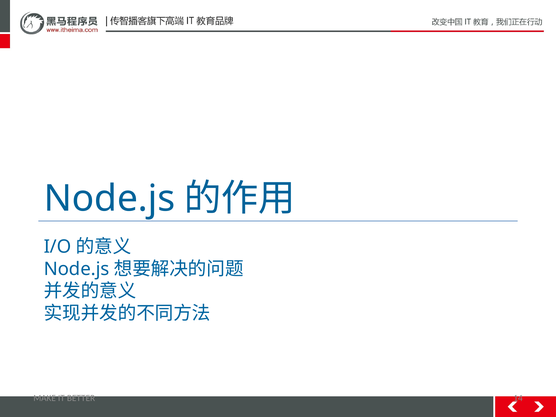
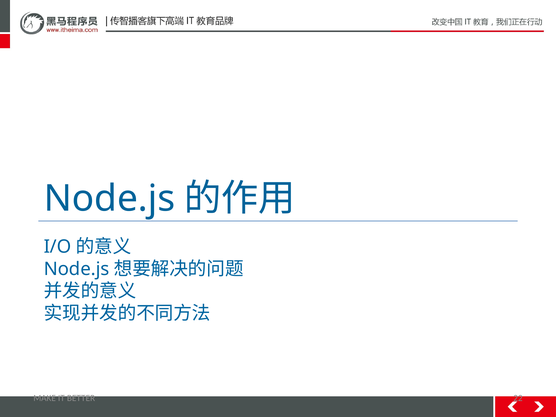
14: 14 -> 22
